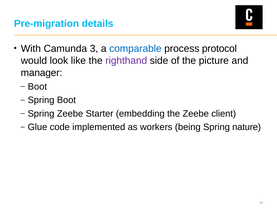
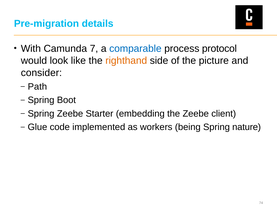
3: 3 -> 7
righthand colour: purple -> orange
manager: manager -> consider
Boot at (37, 87): Boot -> Path
